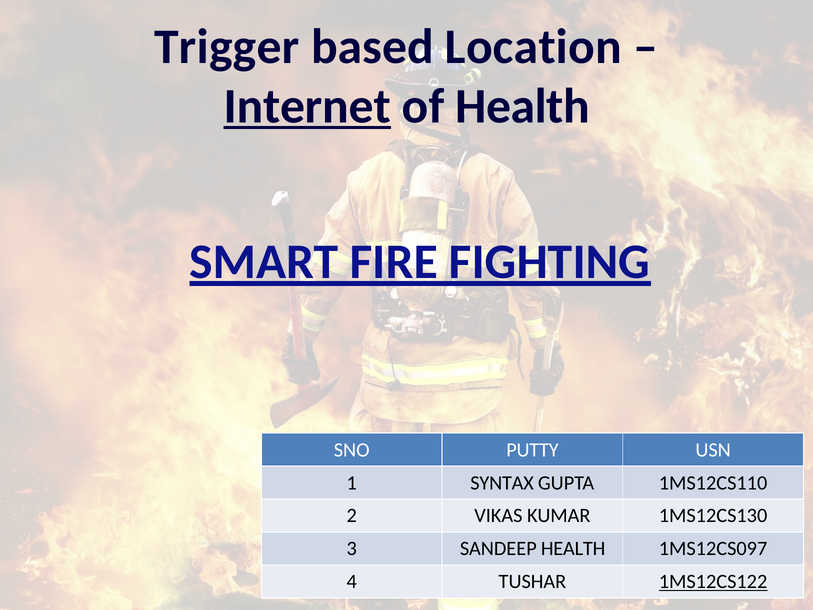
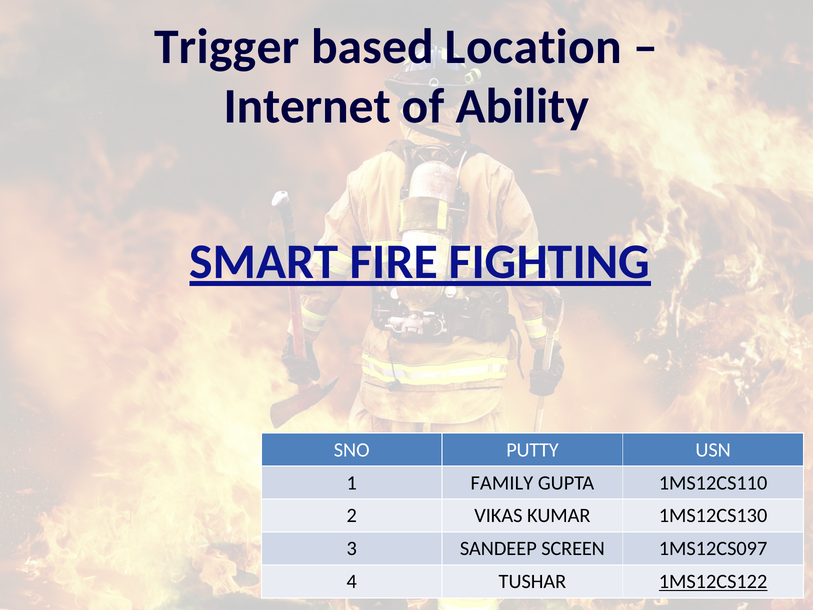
Internet underline: present -> none
of Health: Health -> Ability
SYNTAX: SYNTAX -> FAMILY
SANDEEP HEALTH: HEALTH -> SCREEN
